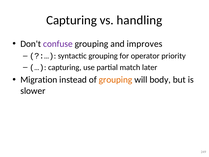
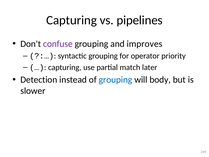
handling: handling -> pipelines
Migration: Migration -> Detection
grouping at (116, 80) colour: orange -> blue
